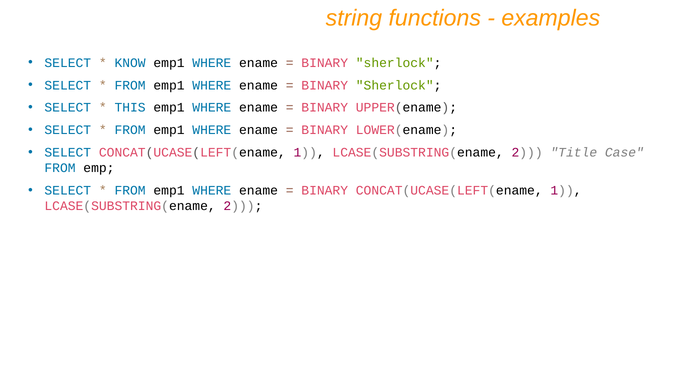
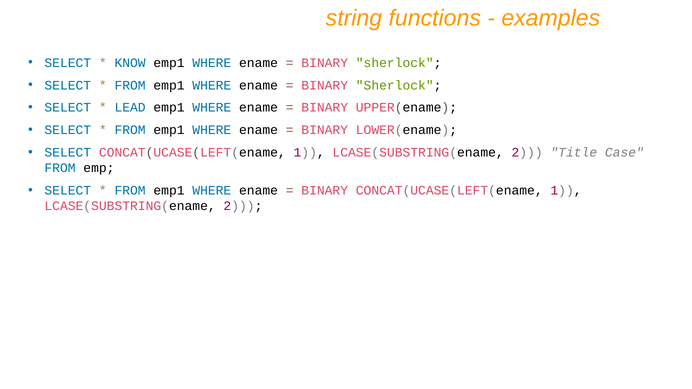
THIS: THIS -> LEAD
